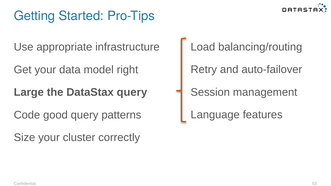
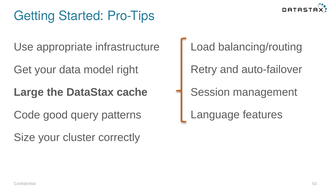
DataStax query: query -> cache
